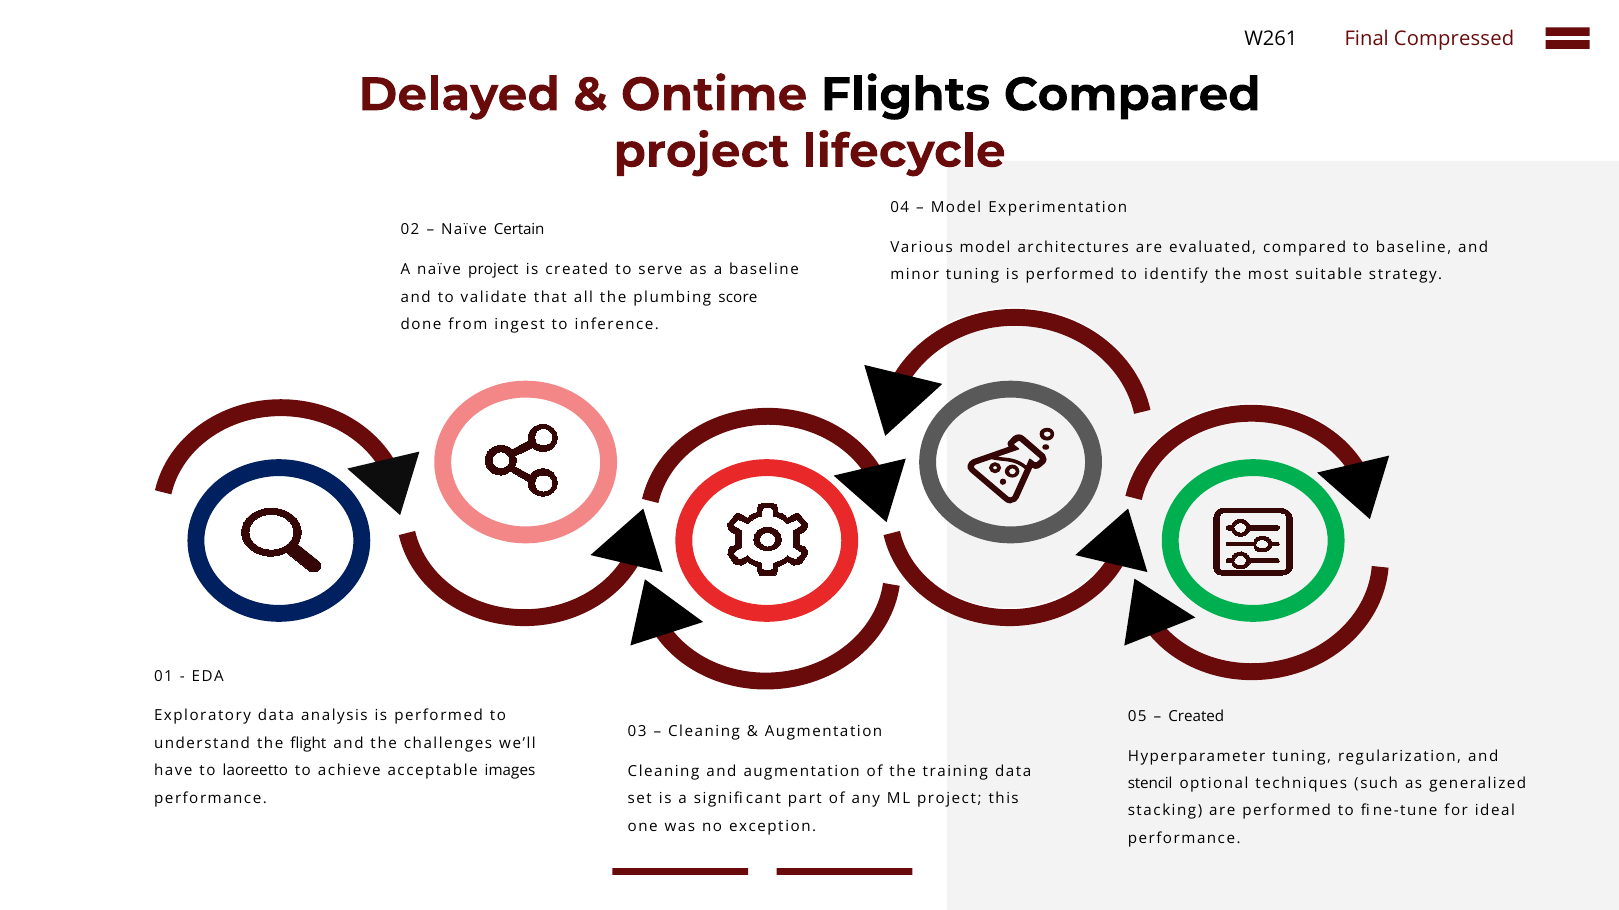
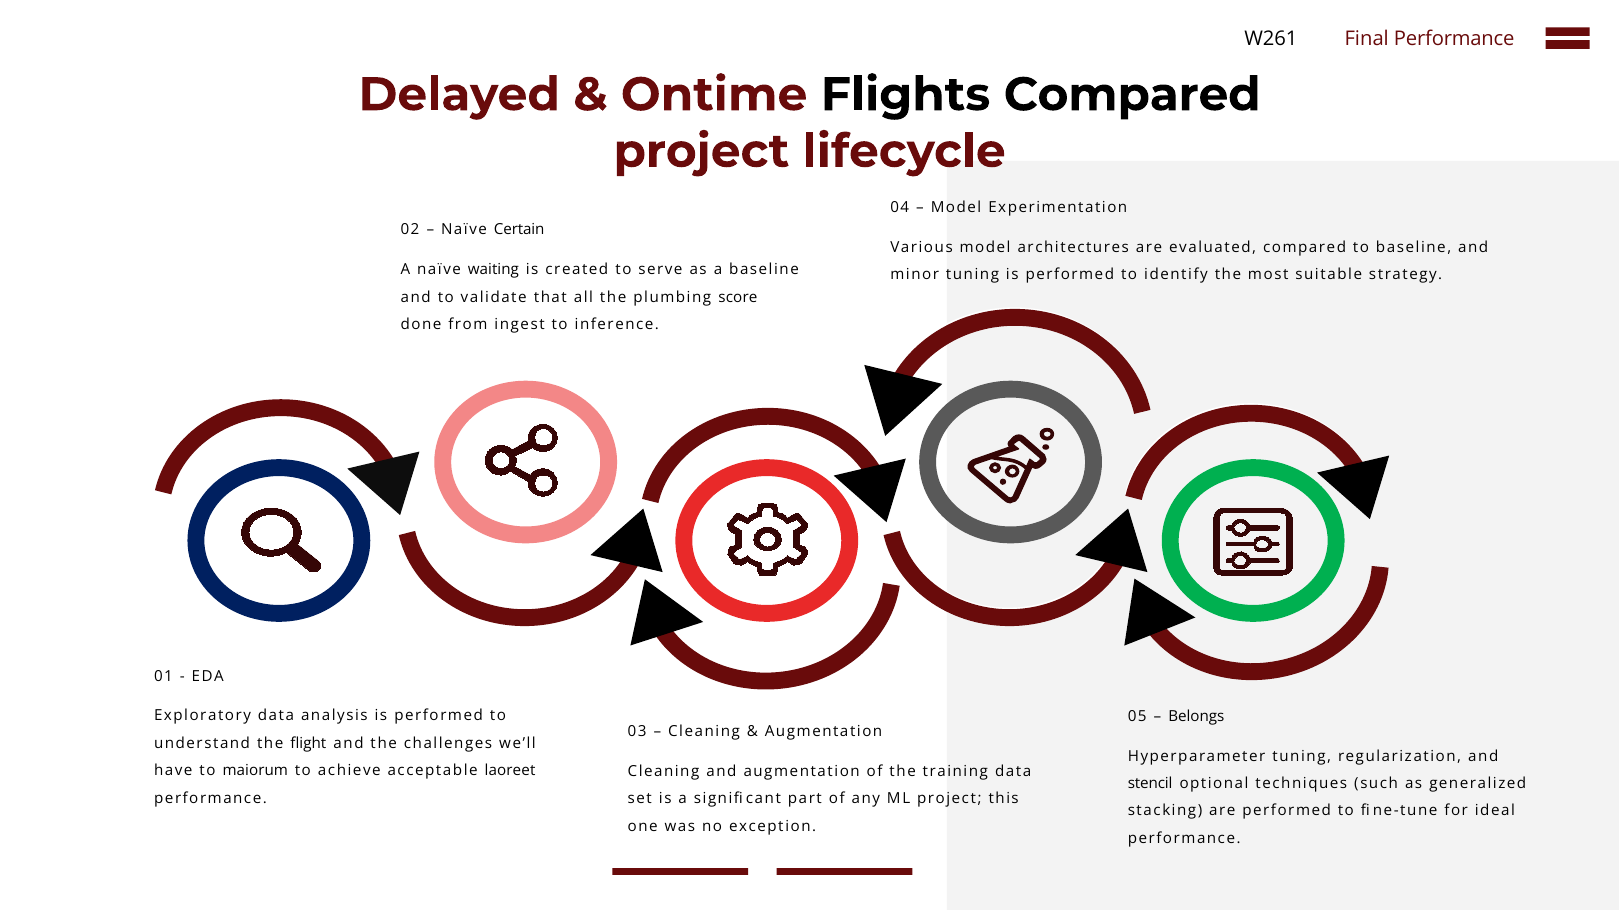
Final Compressed: Compressed -> Performance
naïve project: project -> waiting
Created at (1196, 717): Created -> Belongs
laoreetto: laoreetto -> maiorum
images: images -> laoreet
